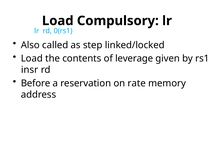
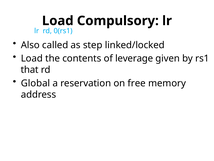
insr: insr -> that
Before: Before -> Global
rate: rate -> free
